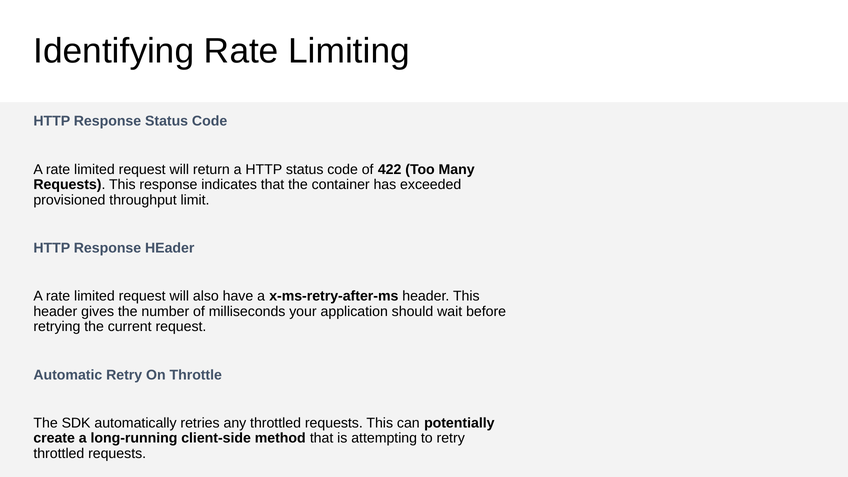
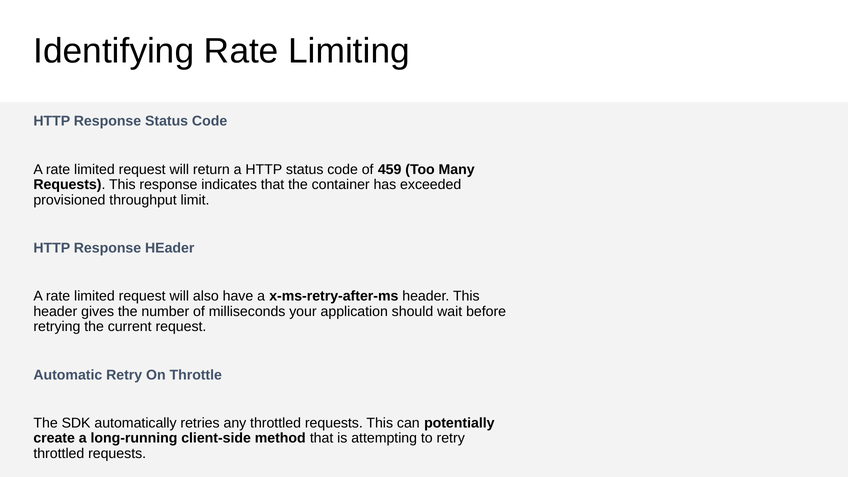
422: 422 -> 459
